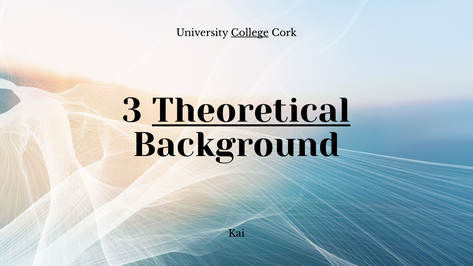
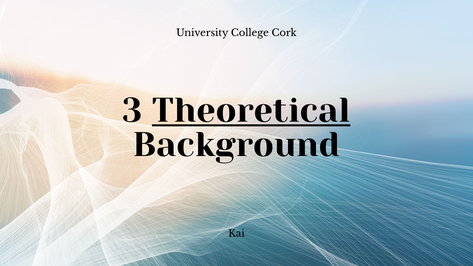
College underline: present -> none
